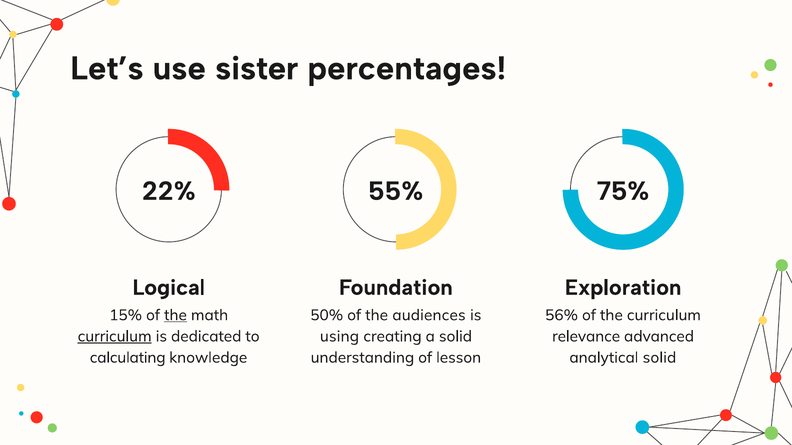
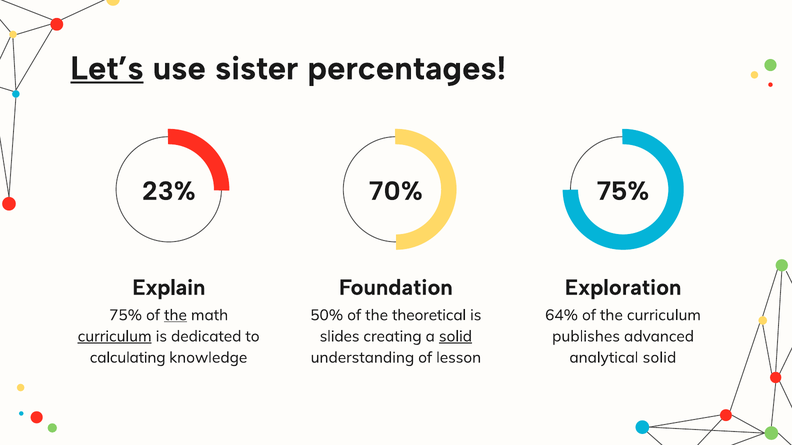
Let’s underline: none -> present
22%: 22% -> 23%
55%: 55% -> 70%
Logical: Logical -> Explain
15% at (126, 316): 15% -> 75%
audiences: audiences -> theoretical
56%: 56% -> 64%
using: using -> slides
solid at (455, 337) underline: none -> present
relevance: relevance -> publishes
